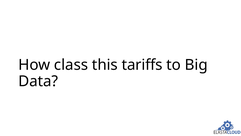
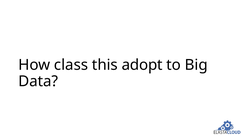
tariffs: tariffs -> adopt
